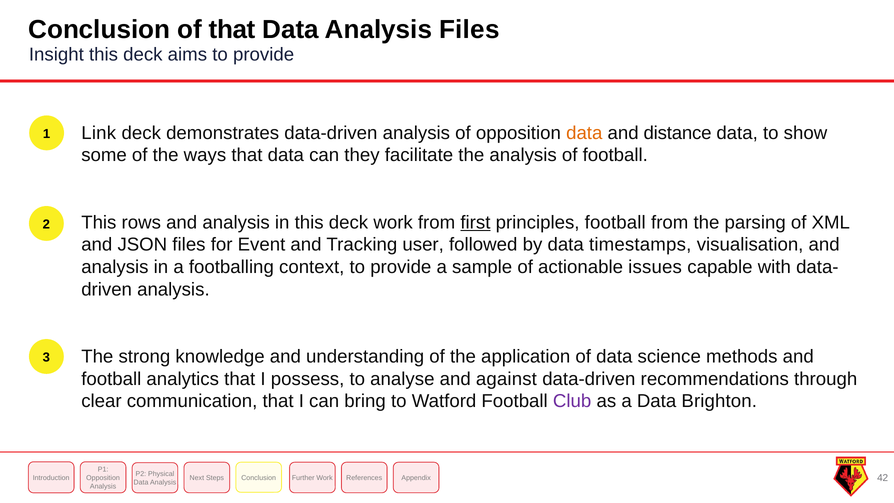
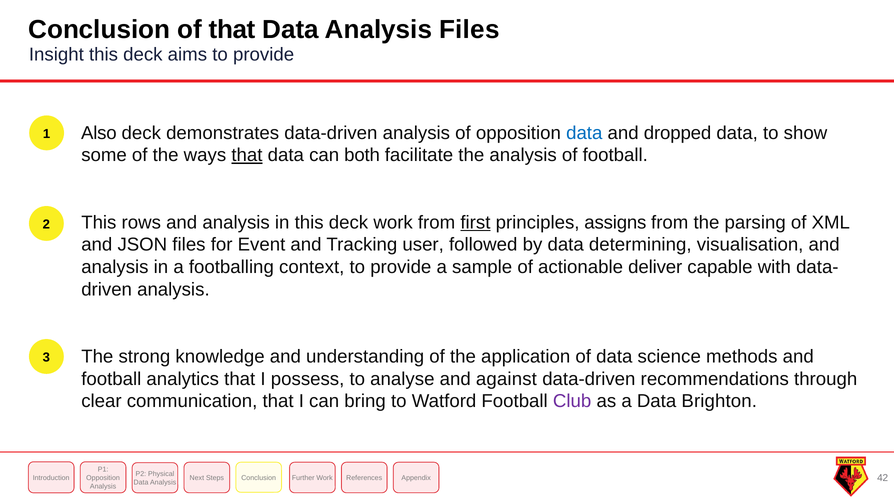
Link: Link -> Also
data at (584, 133) colour: orange -> blue
distance: distance -> dropped
that at (247, 155) underline: none -> present
they: they -> both
principles football: football -> assigns
timestamps: timestamps -> determining
issues: issues -> deliver
